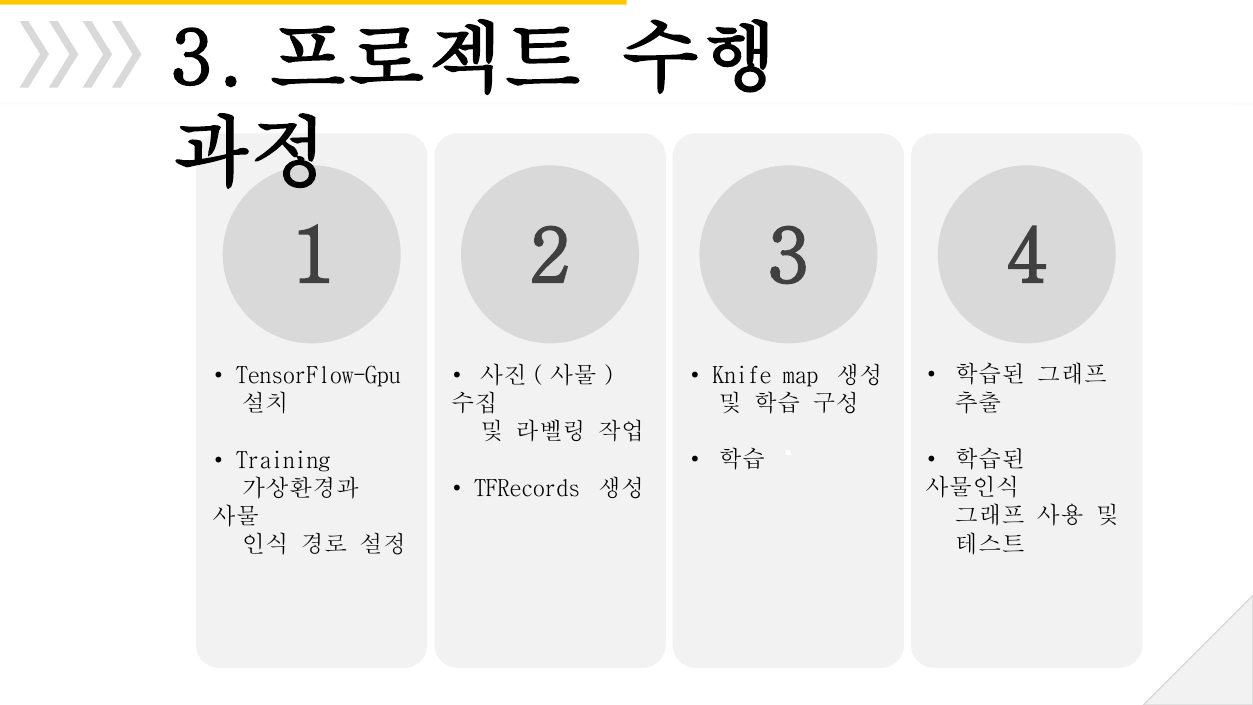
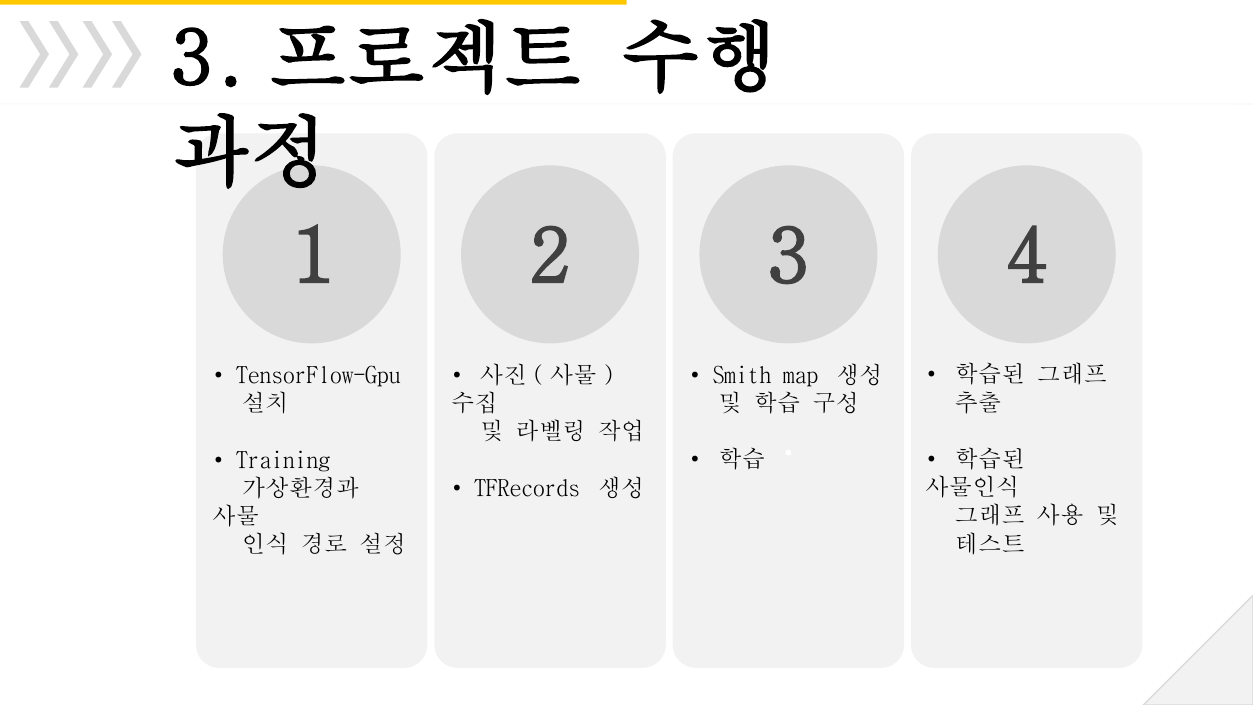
Knife: Knife -> Smith
